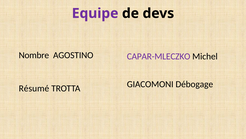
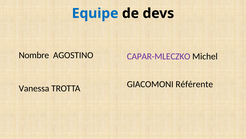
Equipe colour: purple -> blue
Débogage: Débogage -> Référente
Résumé: Résumé -> Vanessa
